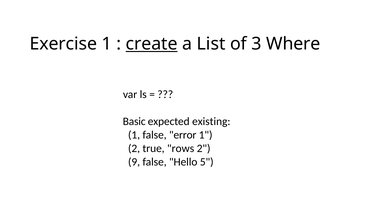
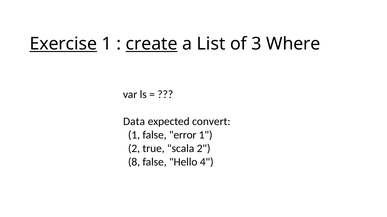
Exercise underline: none -> present
Basic: Basic -> Data
existing: existing -> convert
rows: rows -> scala
9: 9 -> 8
5: 5 -> 4
